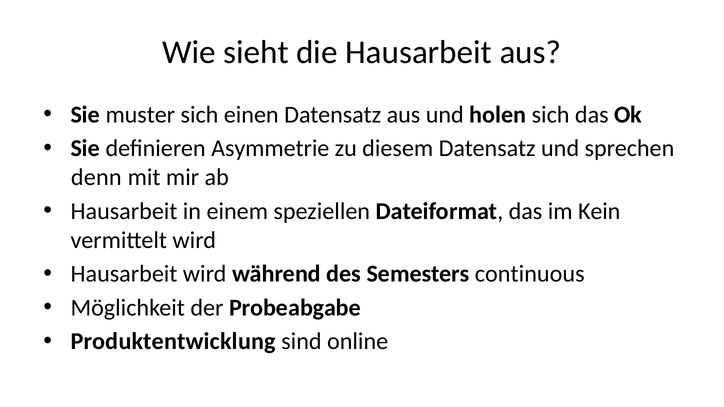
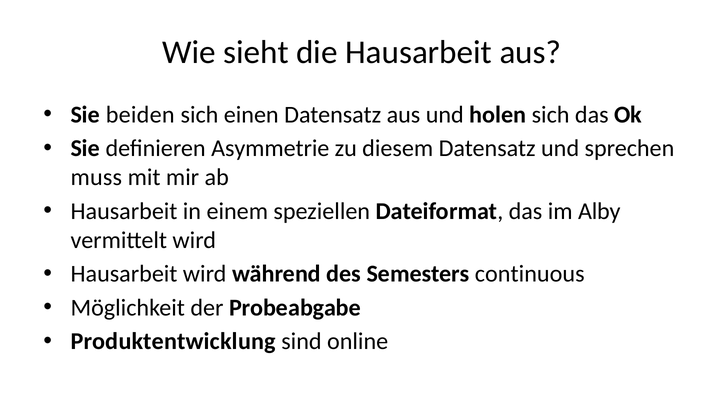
muster: muster -> beiden
denn: denn -> muss
Kein: Kein -> Alby
